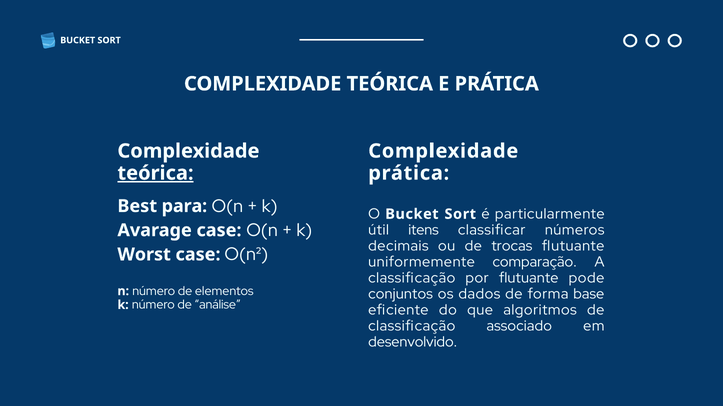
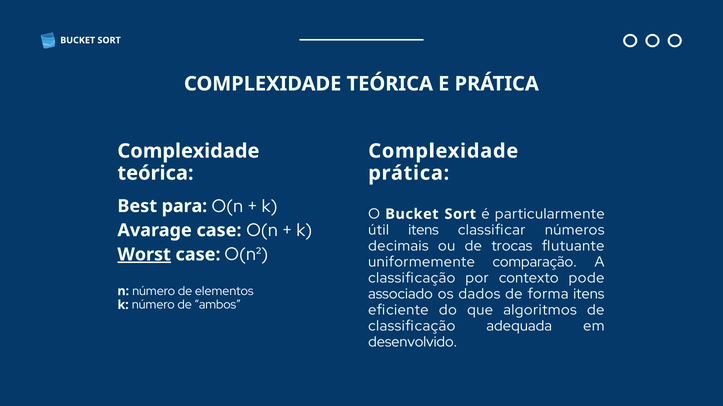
teórica at (155, 173) underline: present -> none
Worst underline: none -> present
por flutuante: flutuante -> contexto
conjuntos: conjuntos -> associado
forma base: base -> itens
análise: análise -> ambos
associado: associado -> adequada
